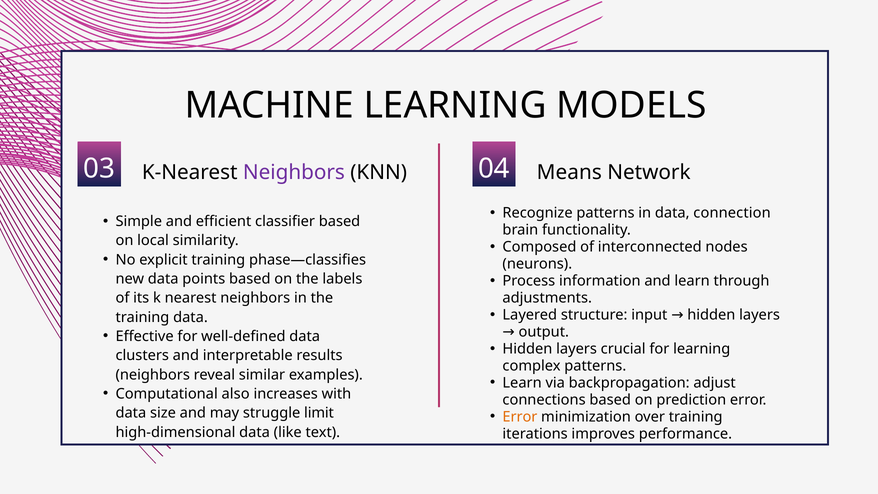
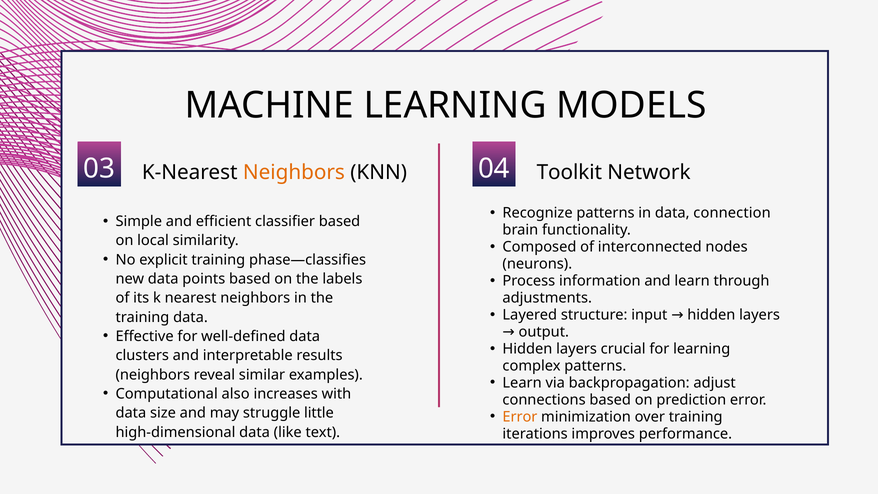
Neighbors at (294, 173) colour: purple -> orange
Means: Means -> Toolkit
limit: limit -> little
